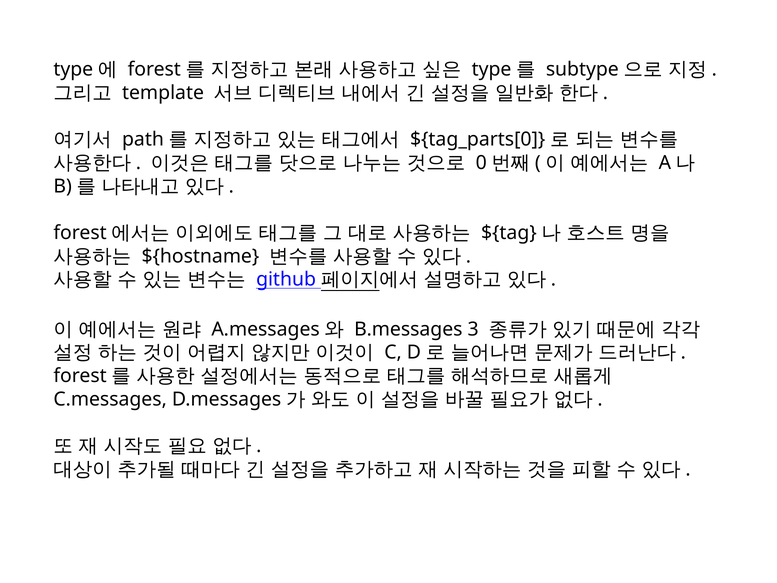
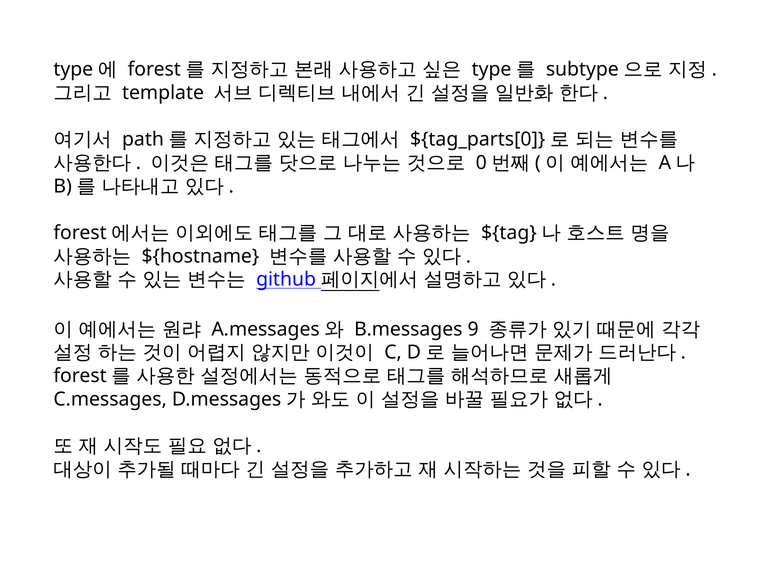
3: 3 -> 9
